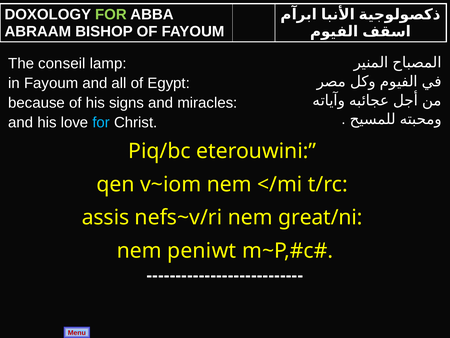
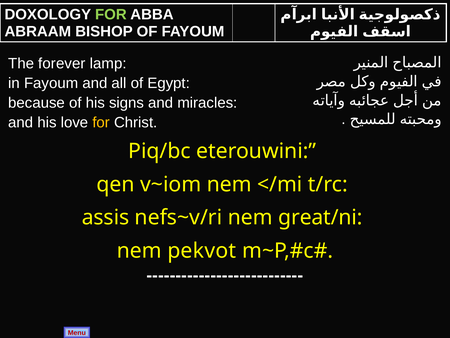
conseil: conseil -> forever
for at (101, 123) colour: light blue -> yellow
peniwt: peniwt -> pekvot
